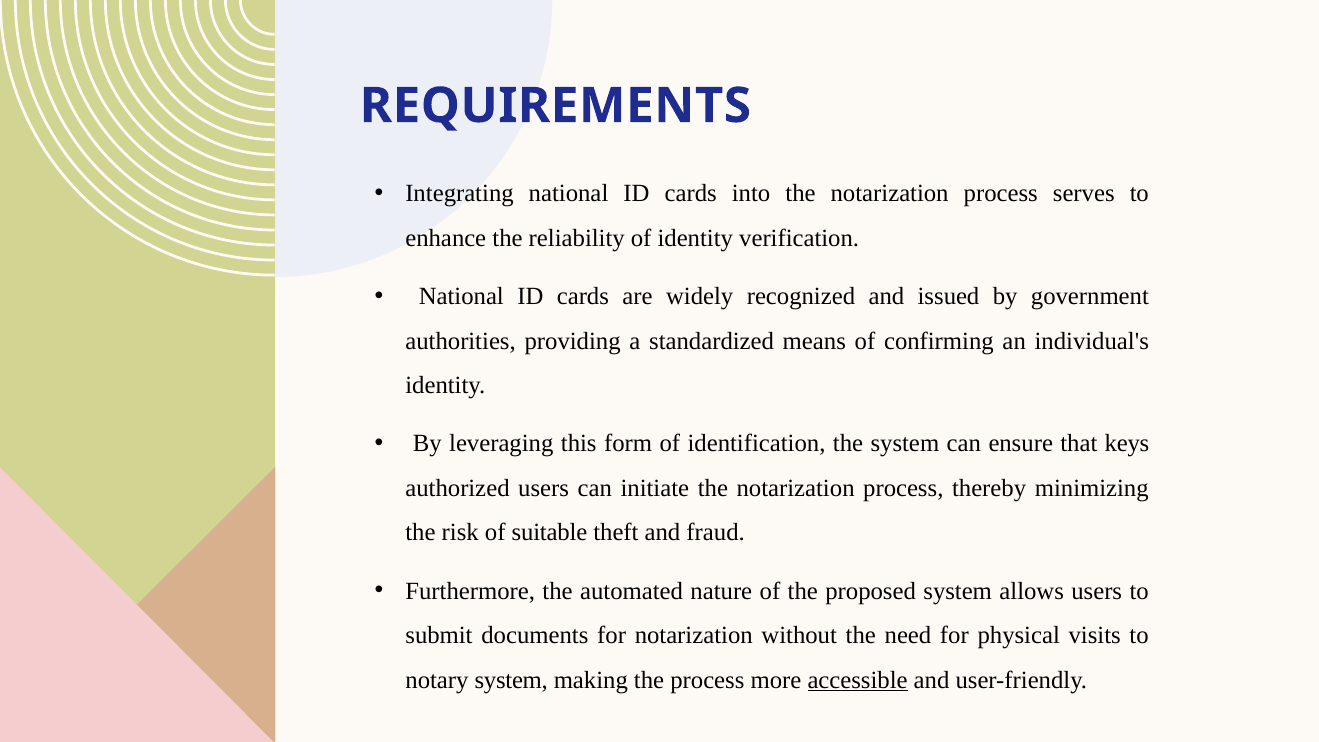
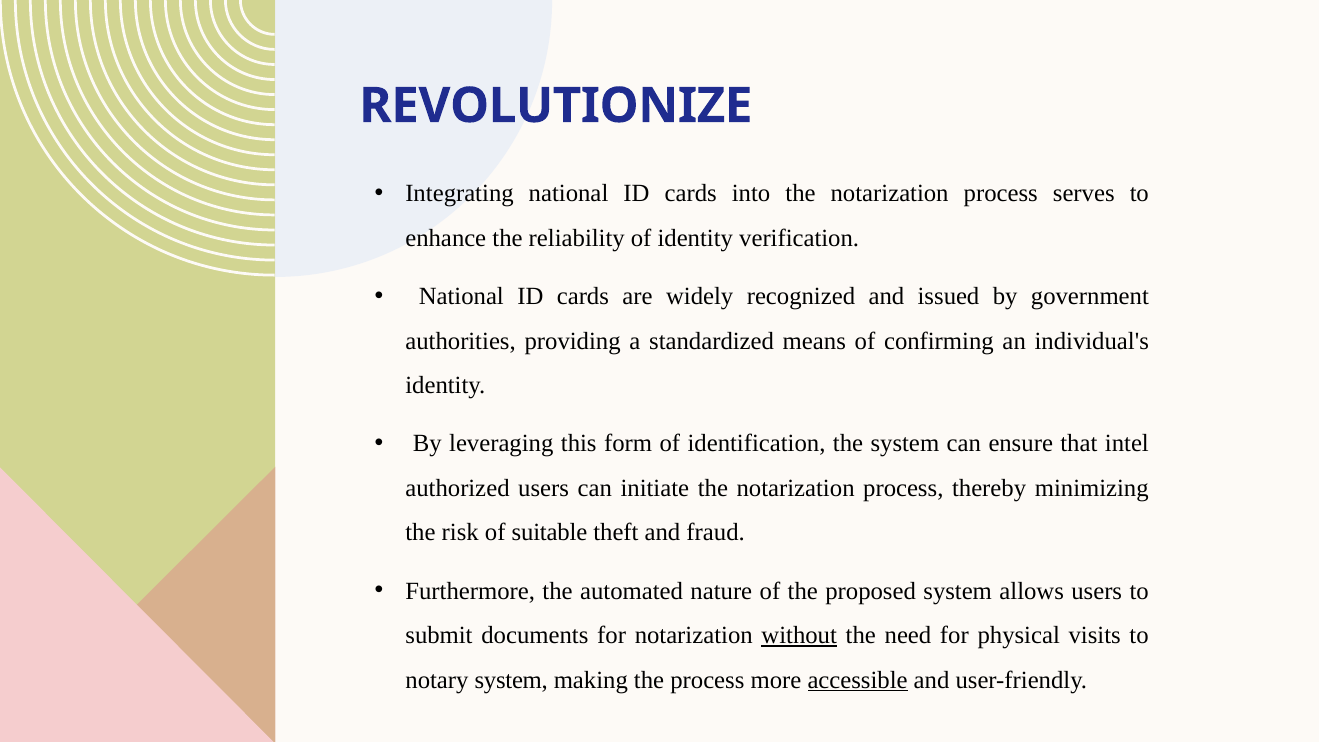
REQUIREMENTS: REQUIREMENTS -> REVOLUTIONIZE
keys: keys -> intel
without underline: none -> present
